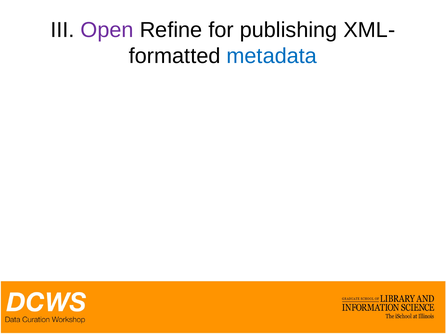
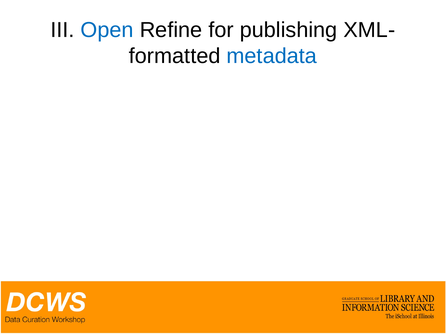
Open colour: purple -> blue
